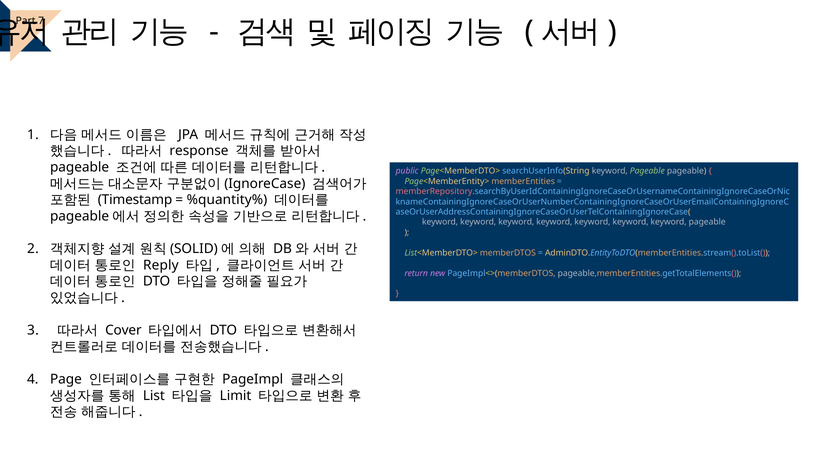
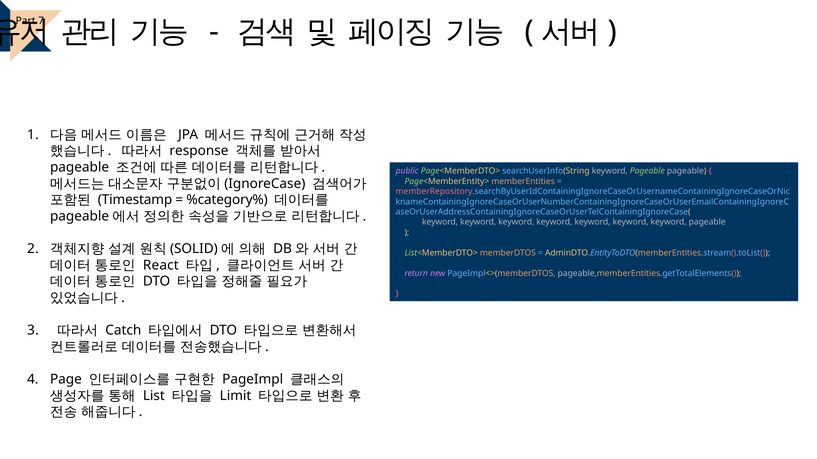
%quantity%: %quantity% -> %category%
Reply: Reply -> React
Cover: Cover -> Catch
